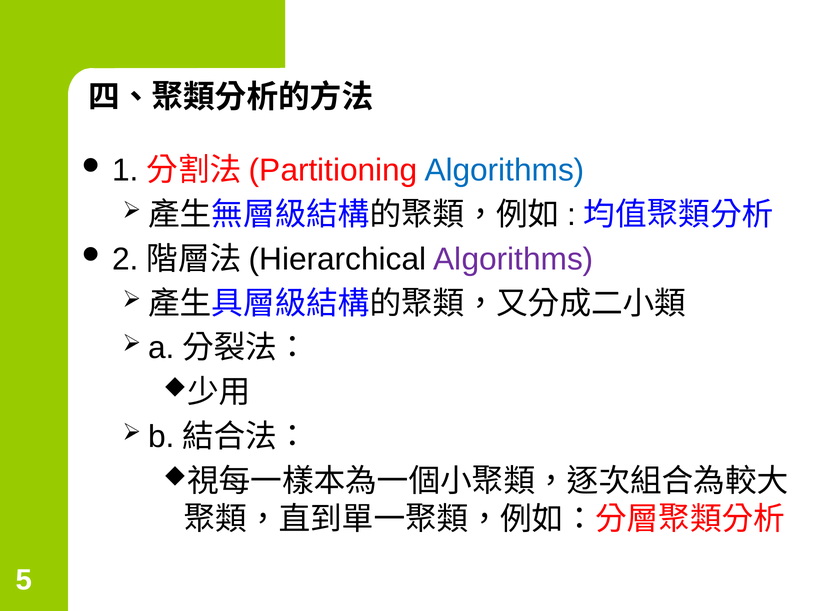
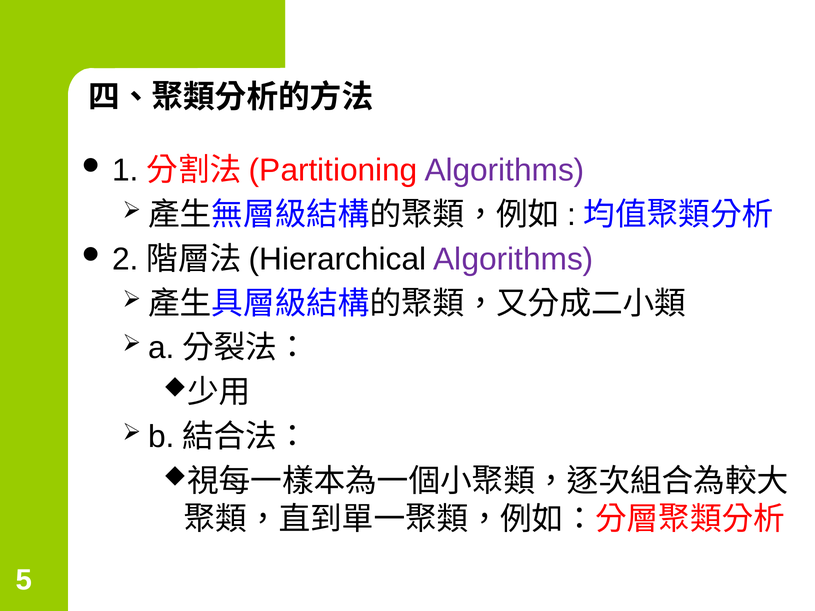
Algorithms at (505, 170) colour: blue -> purple
